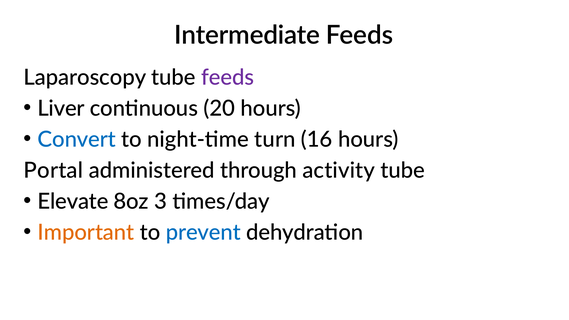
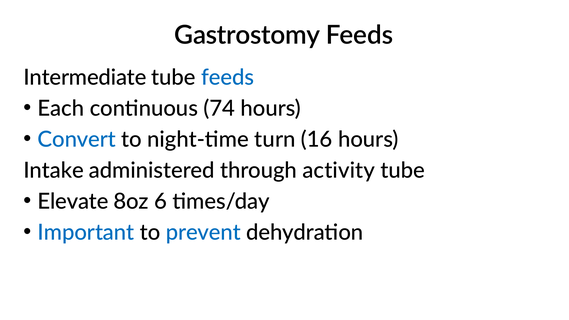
Intermediate: Intermediate -> Gastrostomy
Laparoscopy: Laparoscopy -> Intermediate
feeds at (228, 77) colour: purple -> blue
Liver: Liver -> Each
20: 20 -> 74
Portal: Portal -> Intake
3: 3 -> 6
Important colour: orange -> blue
